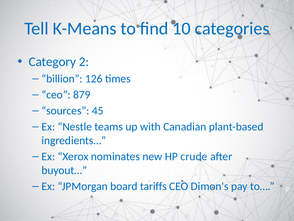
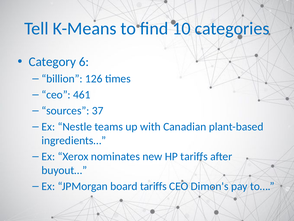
2: 2 -> 6
879: 879 -> 461
45: 45 -> 37
HP crude: crude -> tariffs
